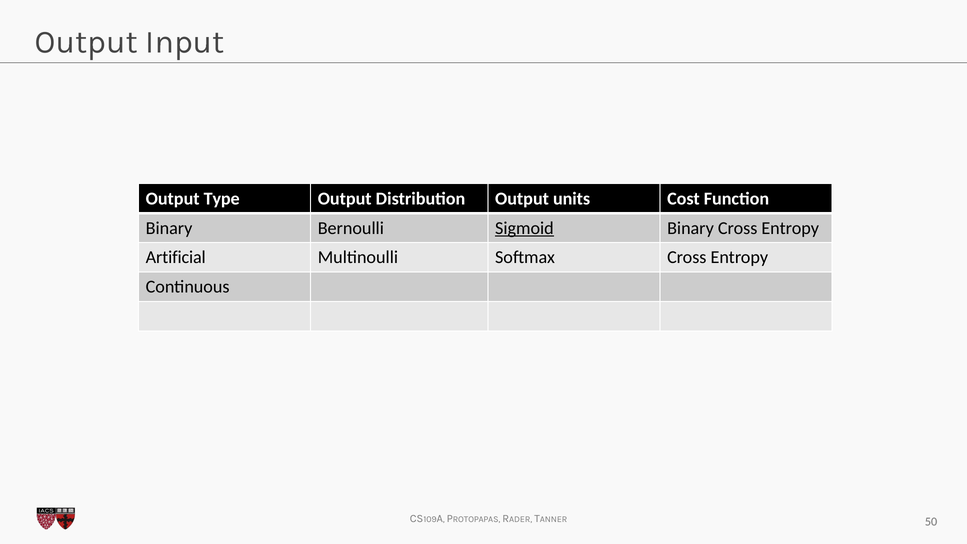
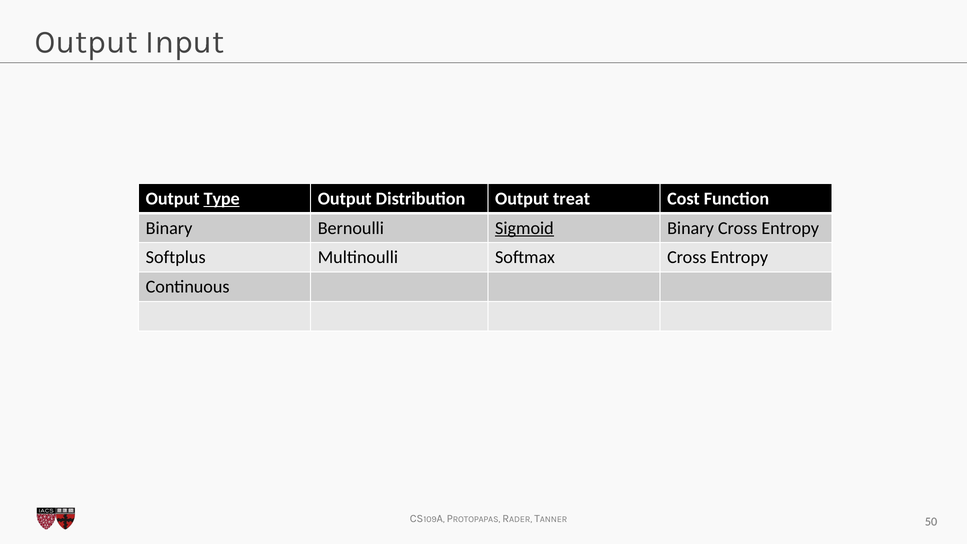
Type underline: none -> present
units: units -> treat
Artificial: Artificial -> Softplus
